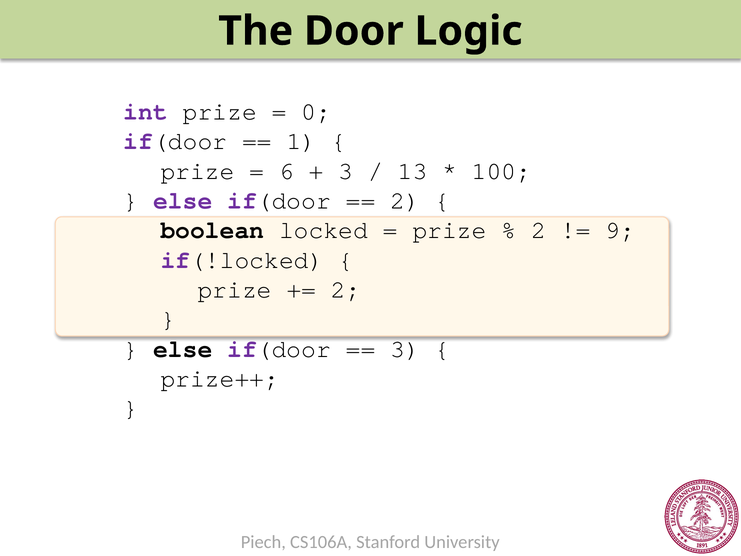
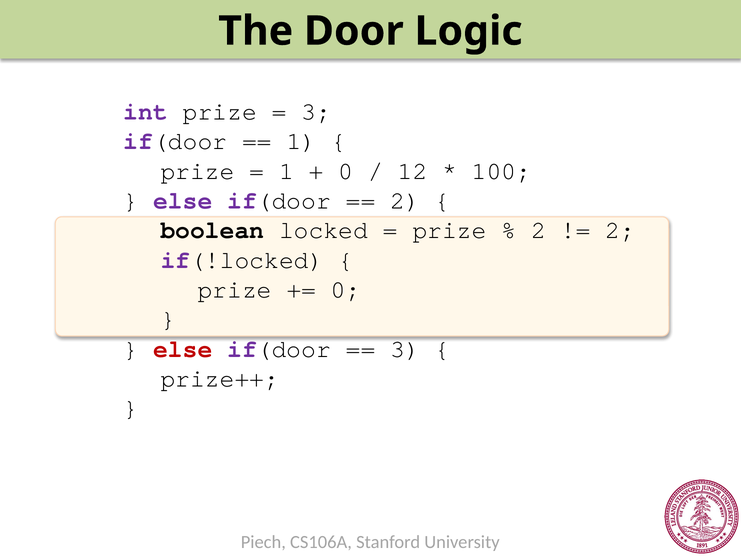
0 at (316, 112): 0 -> 3
6 at (287, 171): 6 -> 1
3 at (346, 171): 3 -> 0
13: 13 -> 12
9 at (620, 230): 9 -> 2
2 at (346, 289): 2 -> 0
else at (183, 349) colour: black -> red
